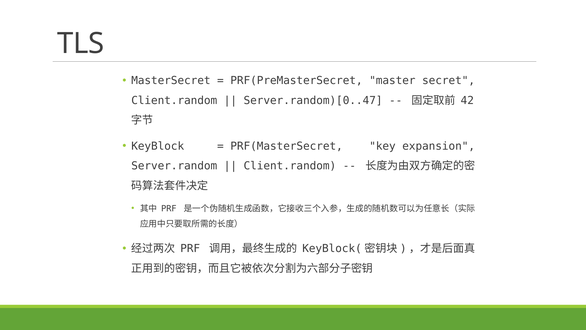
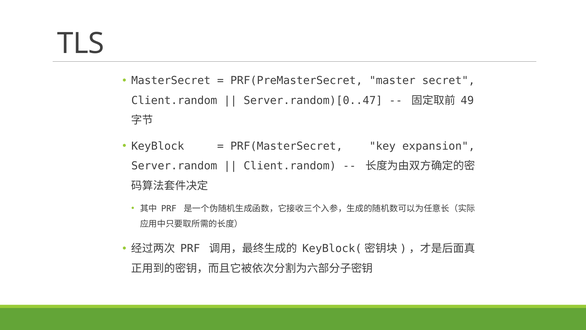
42: 42 -> 49
